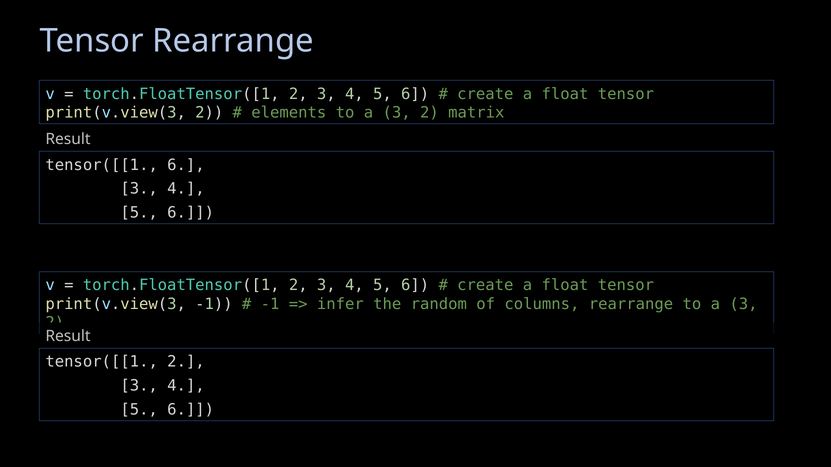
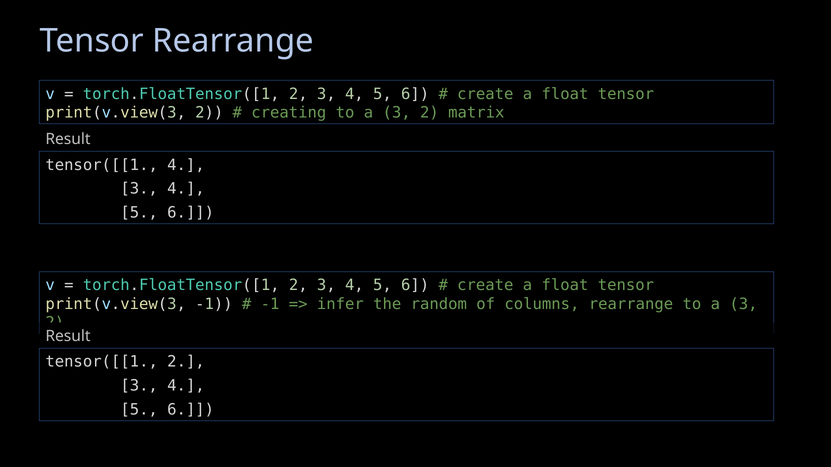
elements: elements -> creating
tensor([[1 6: 6 -> 4
